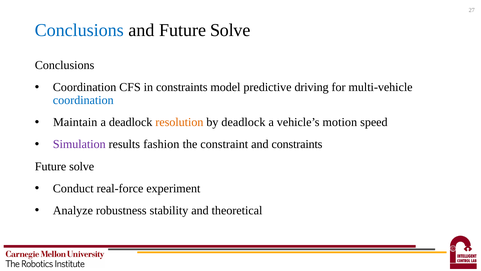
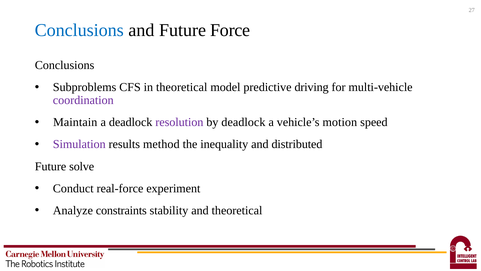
and Future Solve: Solve -> Force
Coordination at (85, 87): Coordination -> Subproblems
in constraints: constraints -> theoretical
coordination at (83, 100) colour: blue -> purple
resolution colour: orange -> purple
fashion: fashion -> method
constraint: constraint -> inequality
and constraints: constraints -> distributed
robustness: robustness -> constraints
